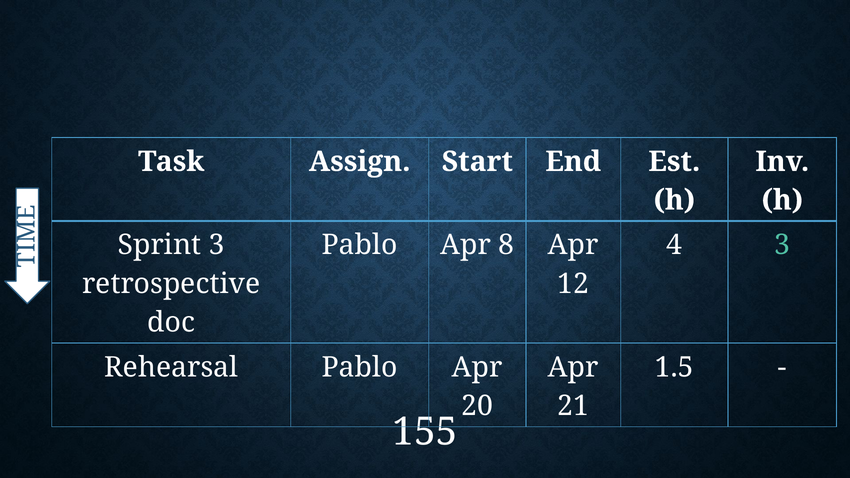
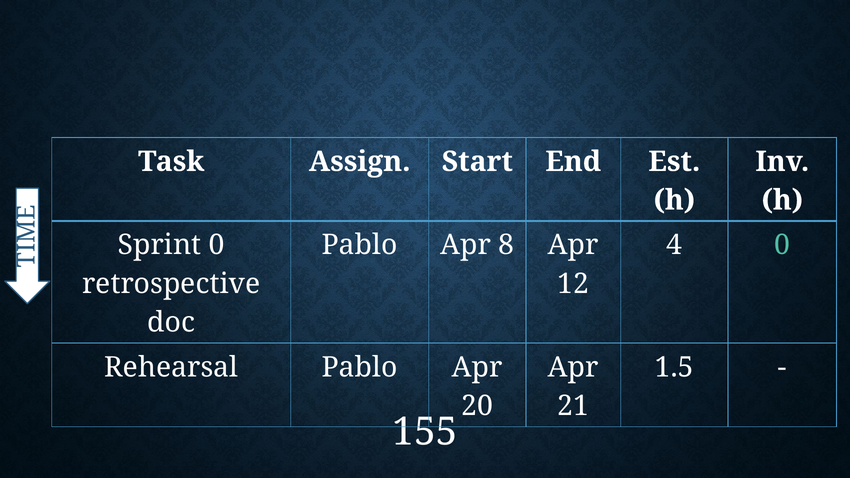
Sprint 3: 3 -> 0
4 3: 3 -> 0
